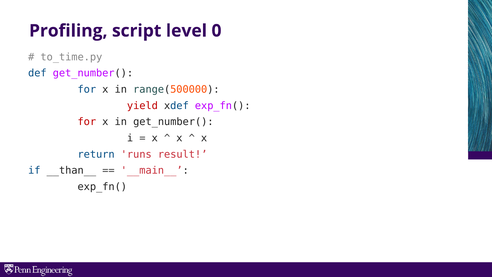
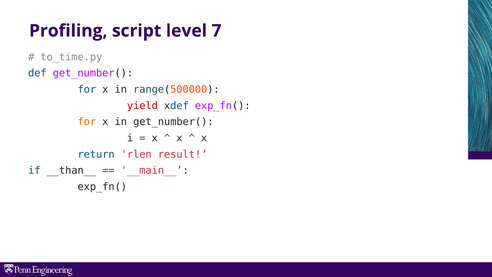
0: 0 -> 7
for at (87, 122) colour: red -> orange
runs: runs -> rlen
